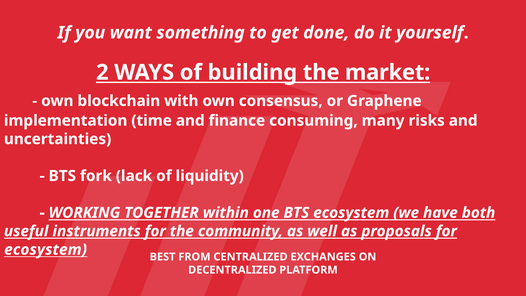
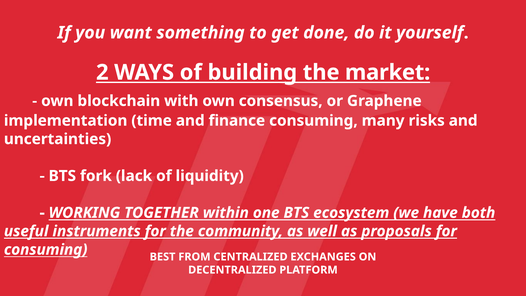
ecosystem at (46, 250): ecosystem -> consuming
